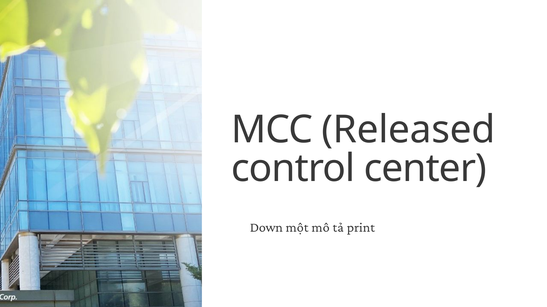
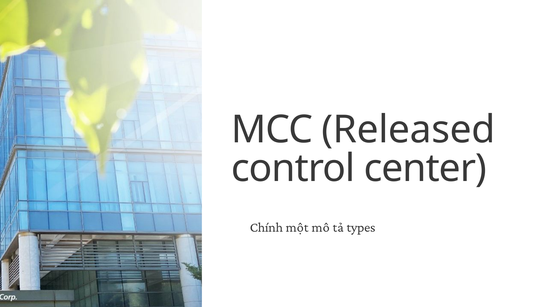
Down: Down -> Chính
print: print -> types
